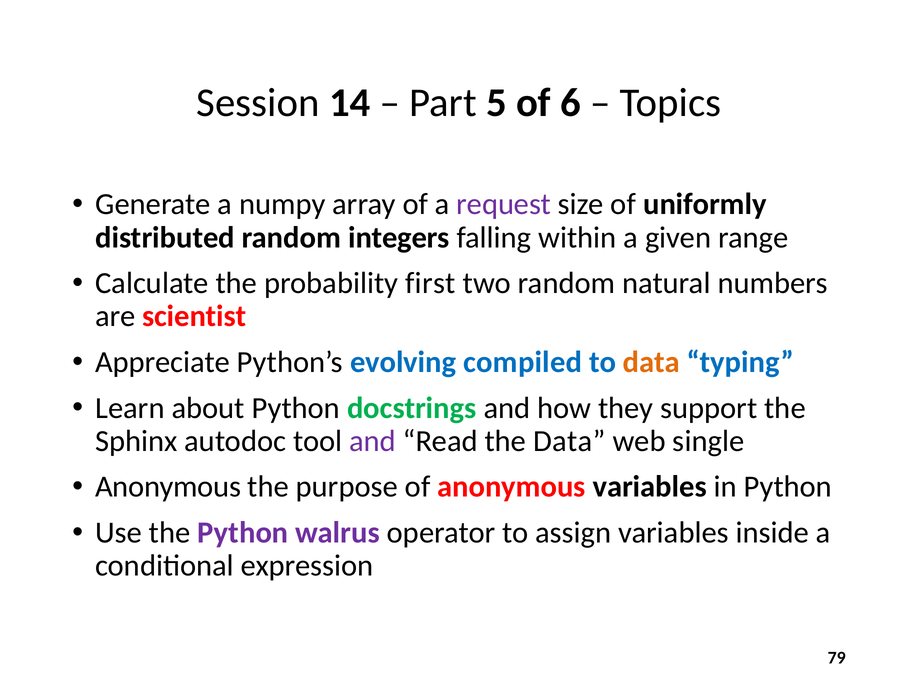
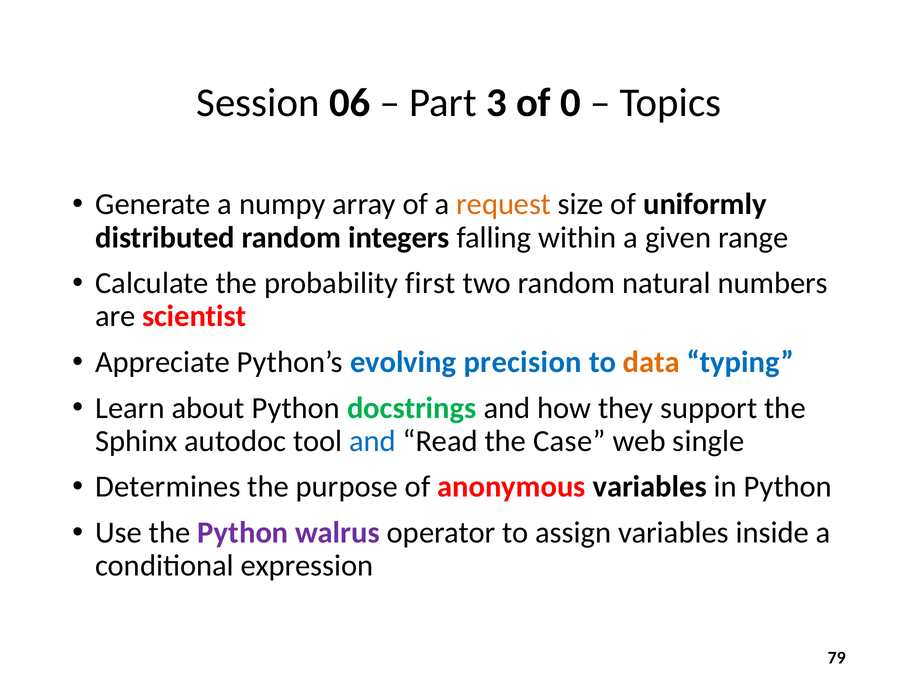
14: 14 -> 06
5: 5 -> 3
6: 6 -> 0
request colour: purple -> orange
compiled: compiled -> precision
and at (373, 441) colour: purple -> blue
the Data: Data -> Case
Anonymous at (168, 486): Anonymous -> Determines
